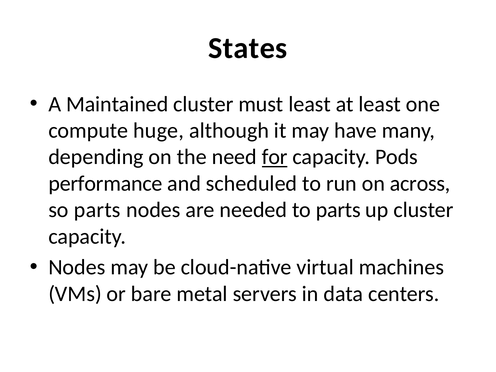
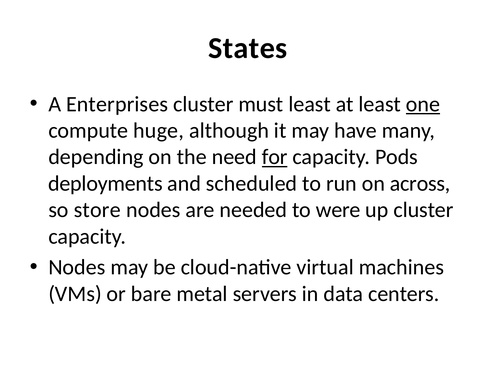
Maintained: Maintained -> Enterprises
one underline: none -> present
performance: performance -> deployments
so parts: parts -> store
to parts: parts -> were
